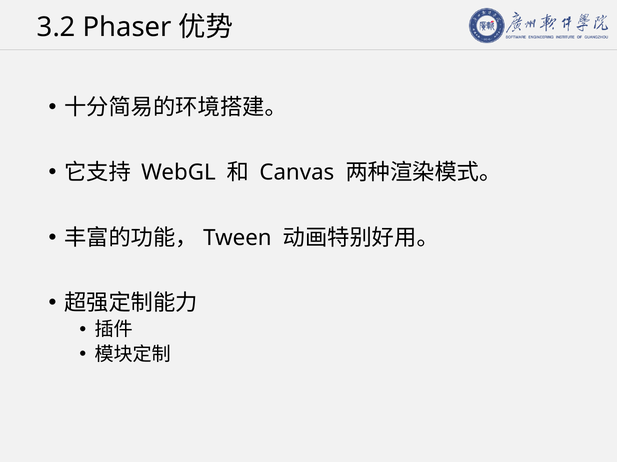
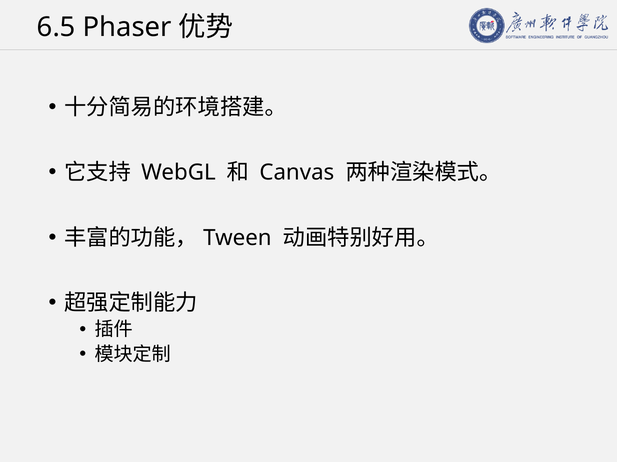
3.2: 3.2 -> 6.5
